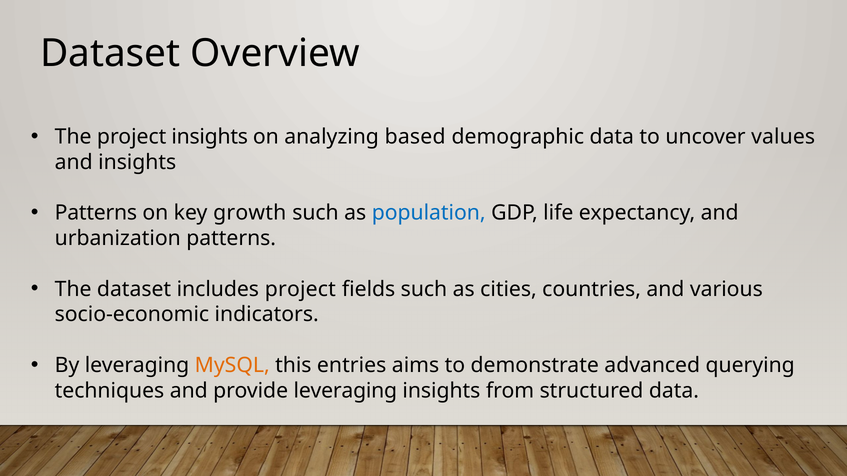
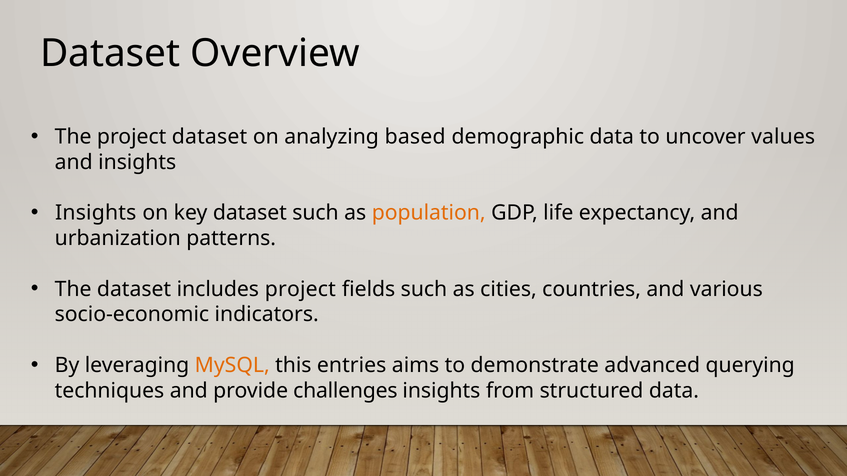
project insights: insights -> dataset
Patterns at (96, 213): Patterns -> Insights
key growth: growth -> dataset
population colour: blue -> orange
provide leveraging: leveraging -> challenges
